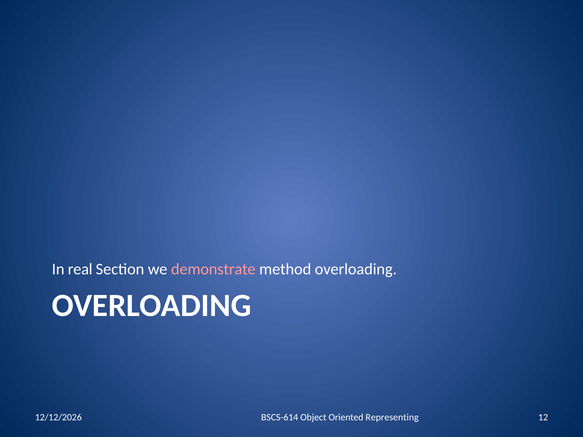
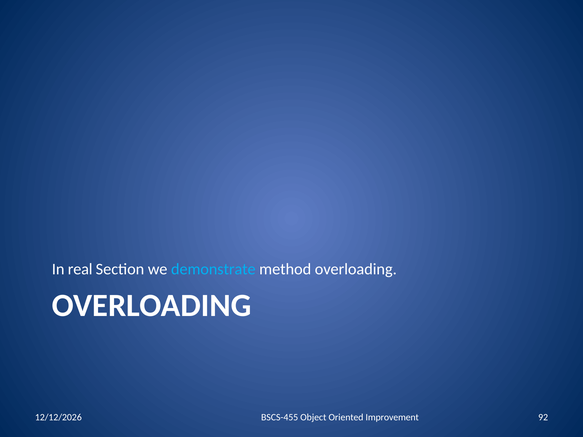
demonstrate colour: pink -> light blue
12: 12 -> 92
BSCS-614: BSCS-614 -> BSCS-455
Representing: Representing -> Improvement
